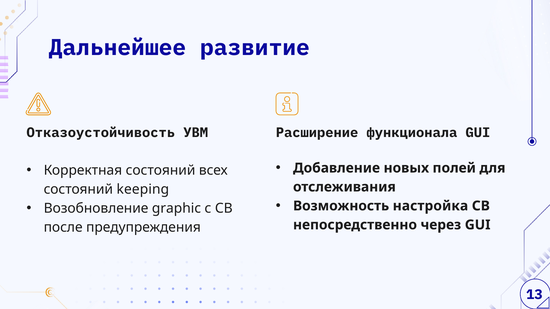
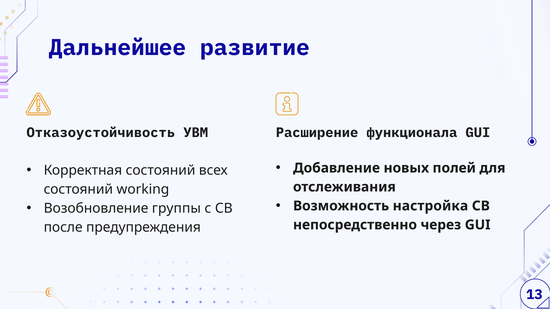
keeping: keeping -> working
graphic: graphic -> группы
